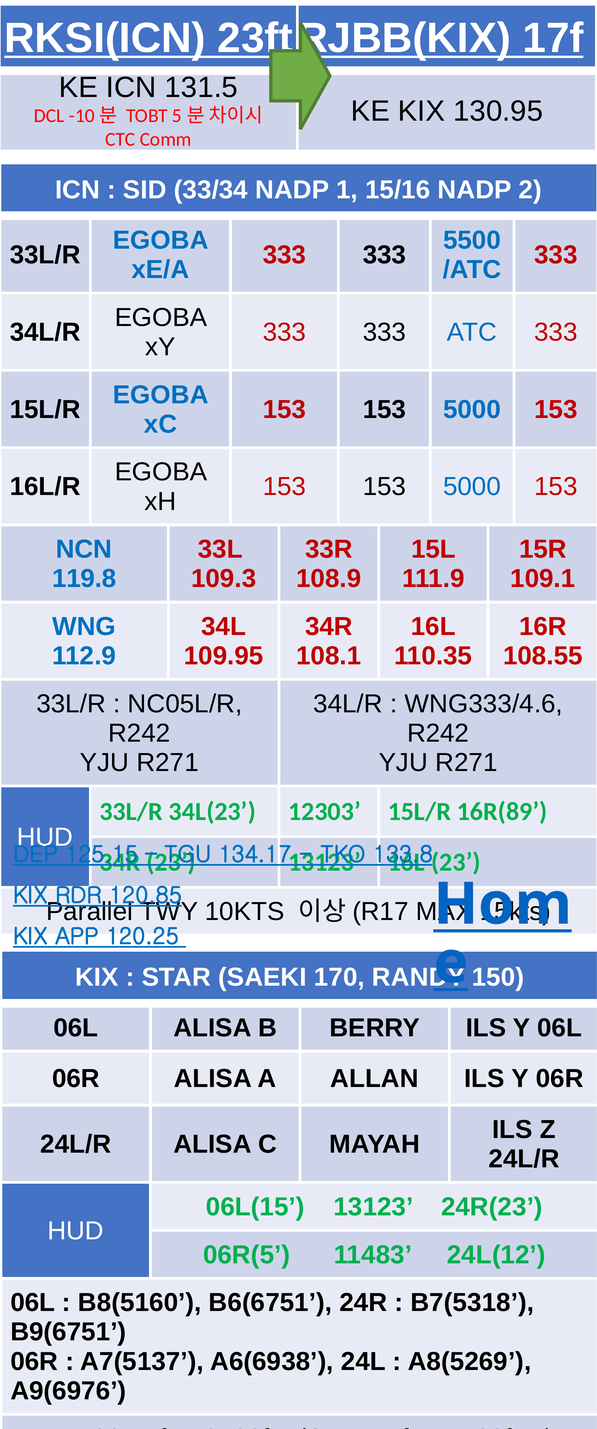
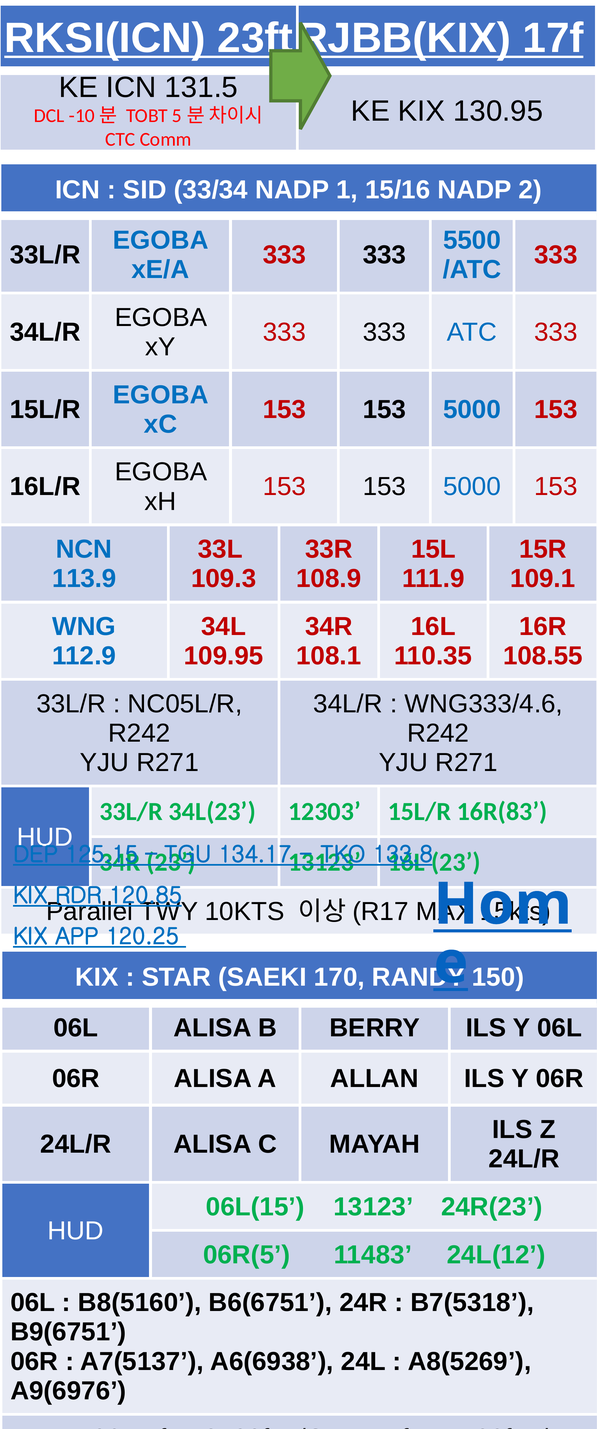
119.8: 119.8 -> 113.9
16R(89: 16R(89 -> 16R(83
